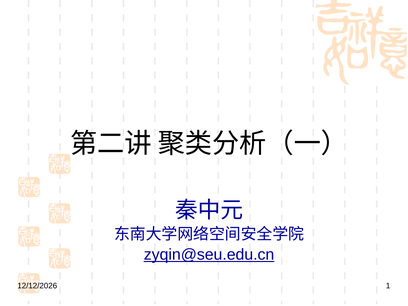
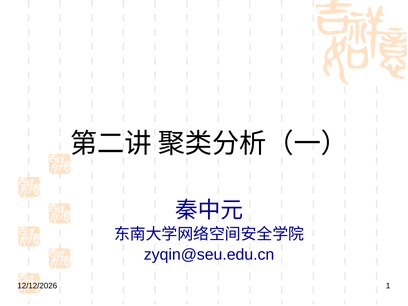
zyqin@seu.edu.cn underline: present -> none
